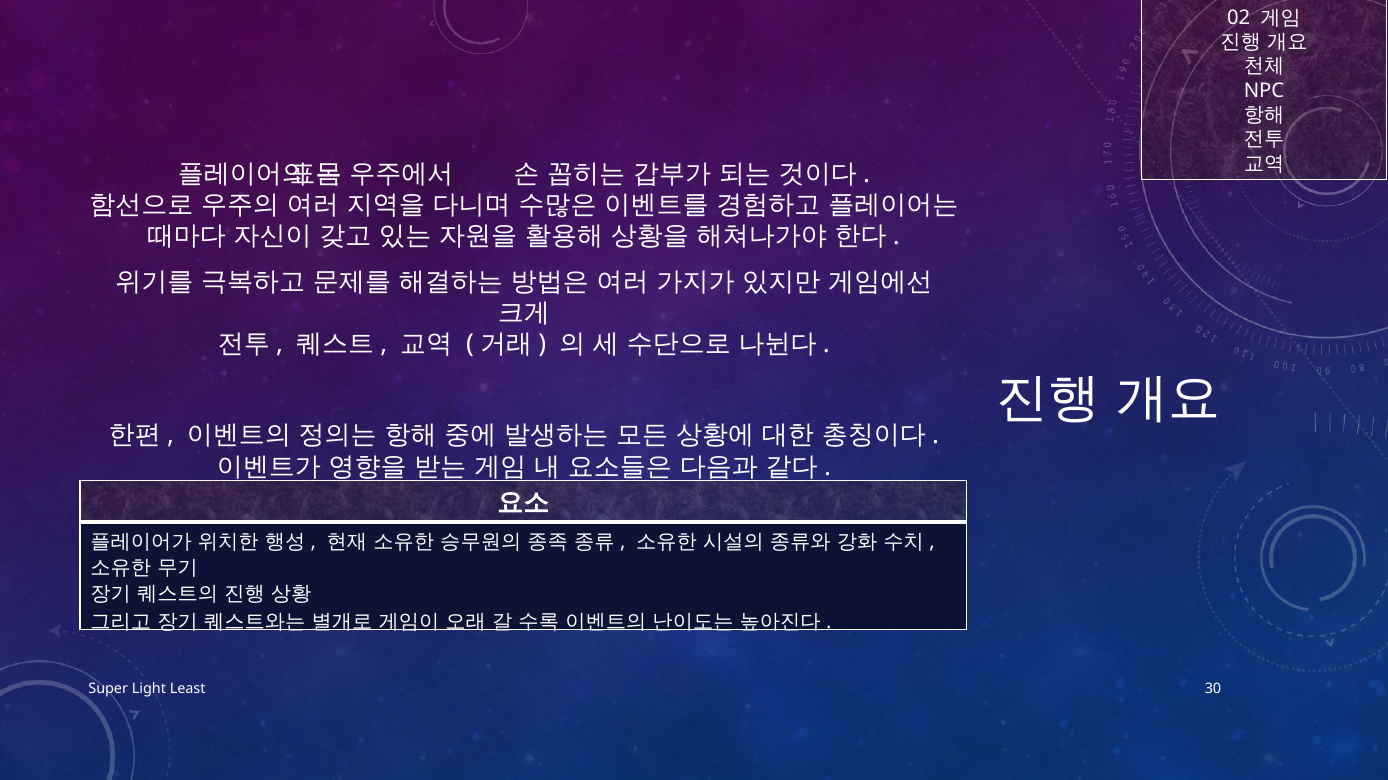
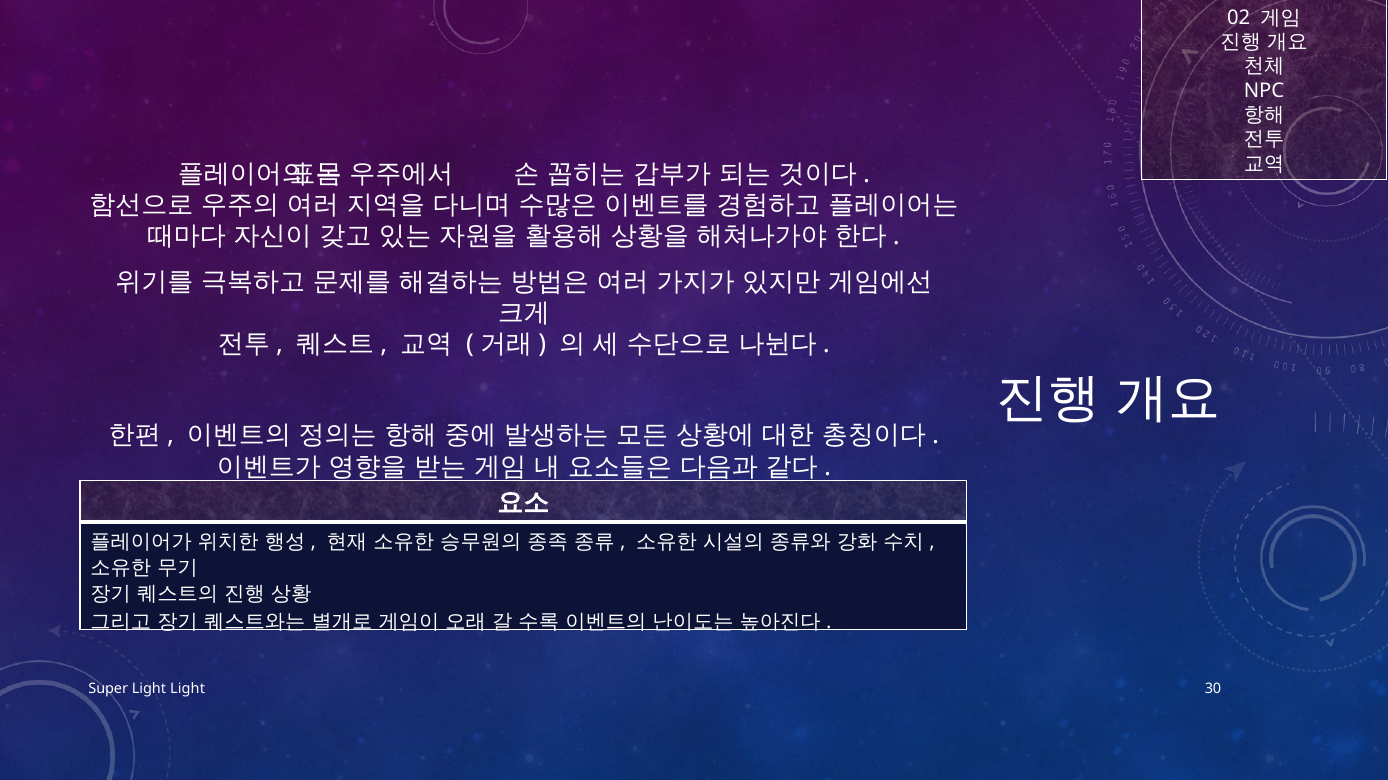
Light Least: Least -> Light
